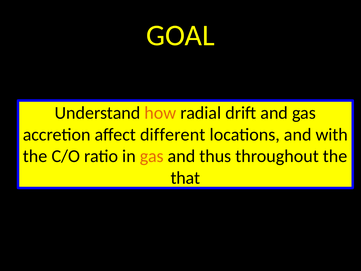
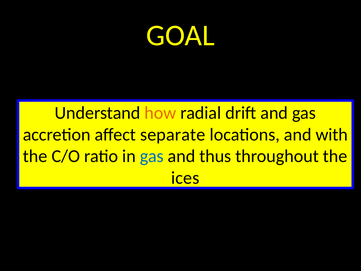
different: different -> separate
gas at (152, 156) colour: orange -> blue
that: that -> ices
